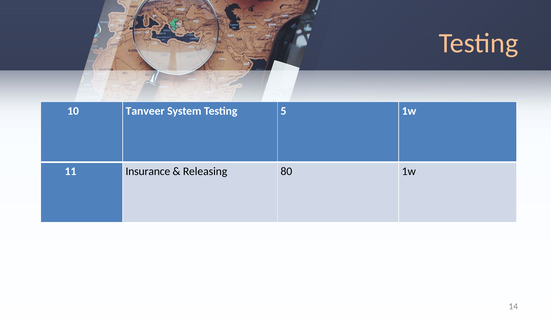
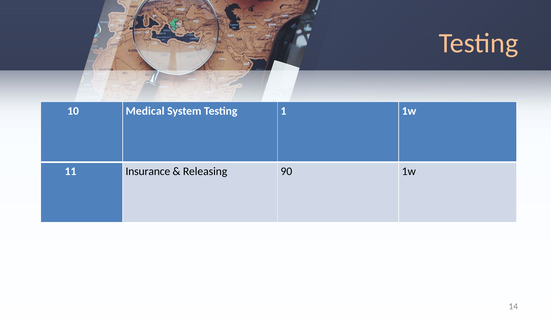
Tanveer: Tanveer -> Medical
5: 5 -> 1
80: 80 -> 90
